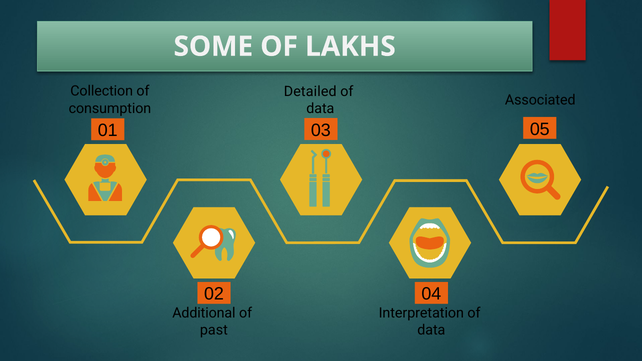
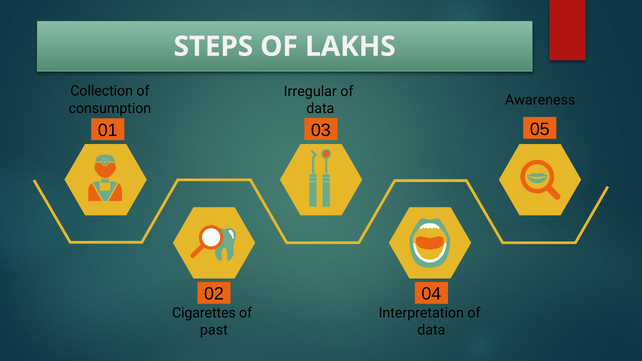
SOME: SOME -> STEPS
Detailed: Detailed -> Irregular
Associated: Associated -> Awareness
Additional: Additional -> Cigarettes
